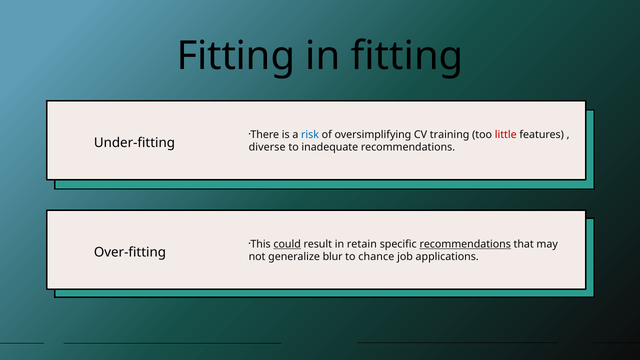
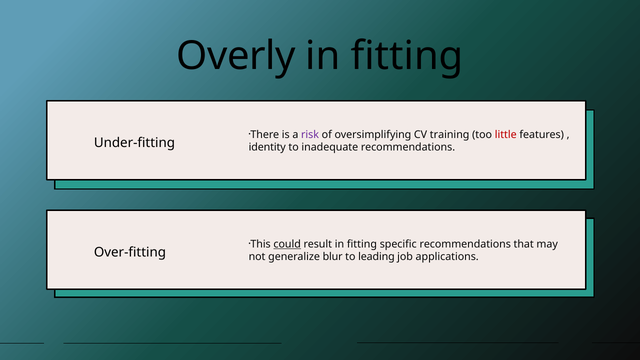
Fitting at (236, 56): Fitting -> Overly
risk colour: blue -> purple
diverse: diverse -> identity
result in retain: retain -> fitting
recommendations at (465, 244) underline: present -> none
chance: chance -> leading
